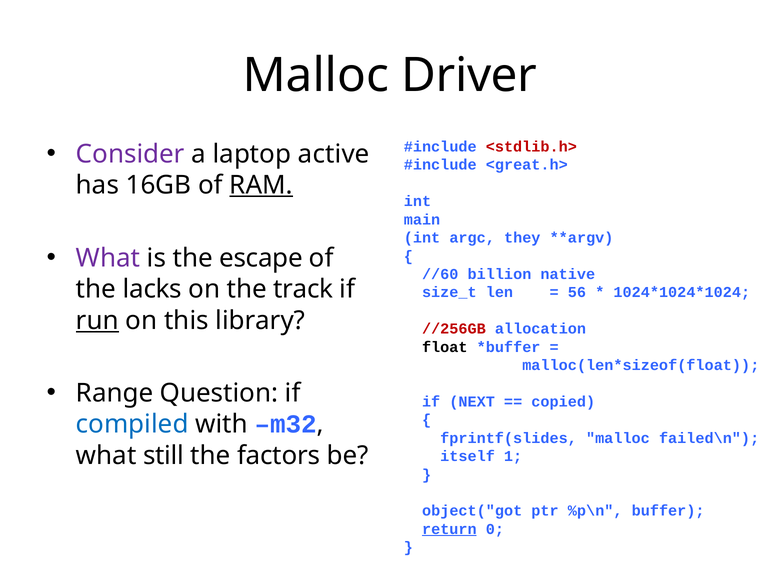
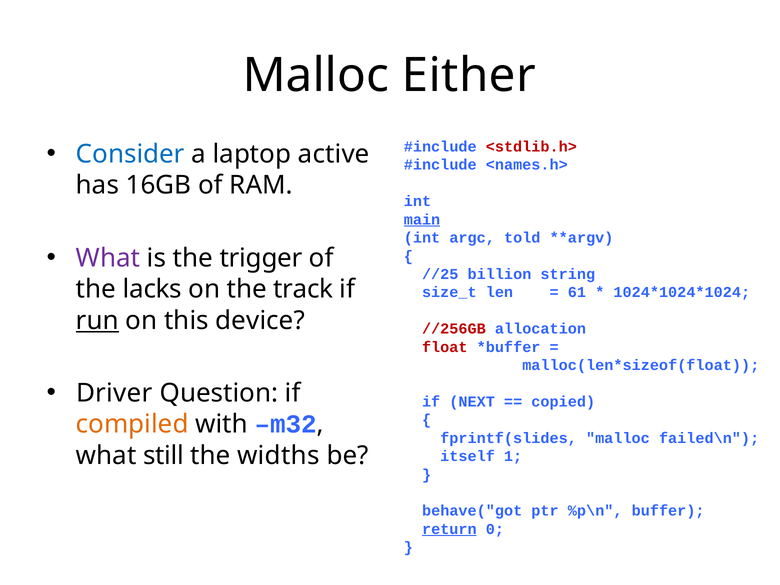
Driver: Driver -> Either
Consider colour: purple -> blue
<great.h>: <great.h> -> <names.h>
RAM underline: present -> none
main underline: none -> present
they: they -> told
escape: escape -> trigger
//60: //60 -> //25
native: native -> string
56: 56 -> 61
library: library -> device
float colour: black -> red
Range: Range -> Driver
compiled colour: blue -> orange
factors: factors -> widths
object("got: object("got -> behave("got
